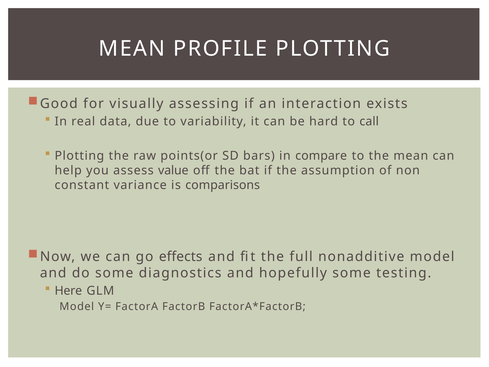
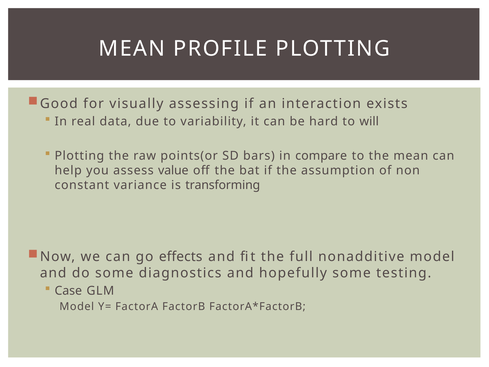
call: call -> will
comparisons: comparisons -> transforming
Here: Here -> Case
